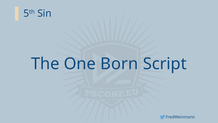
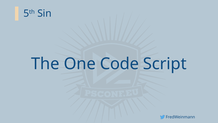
Born: Born -> Code
